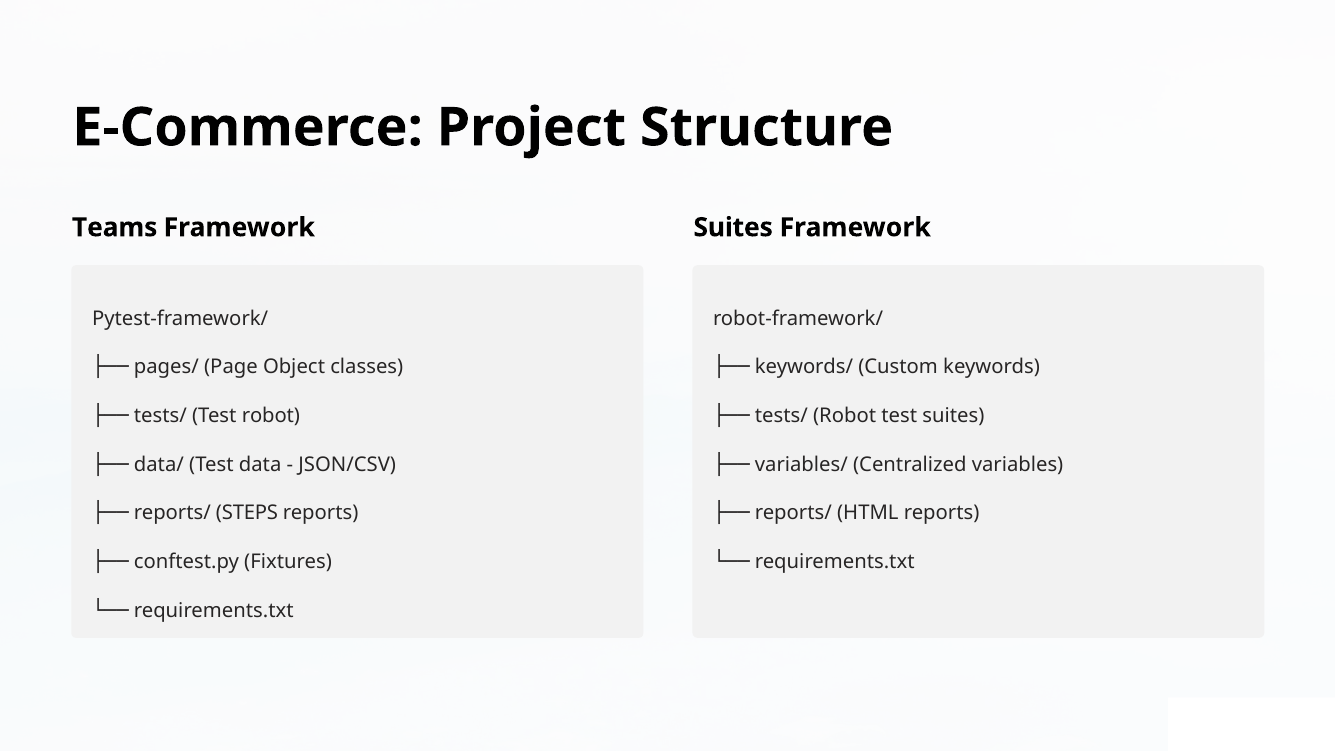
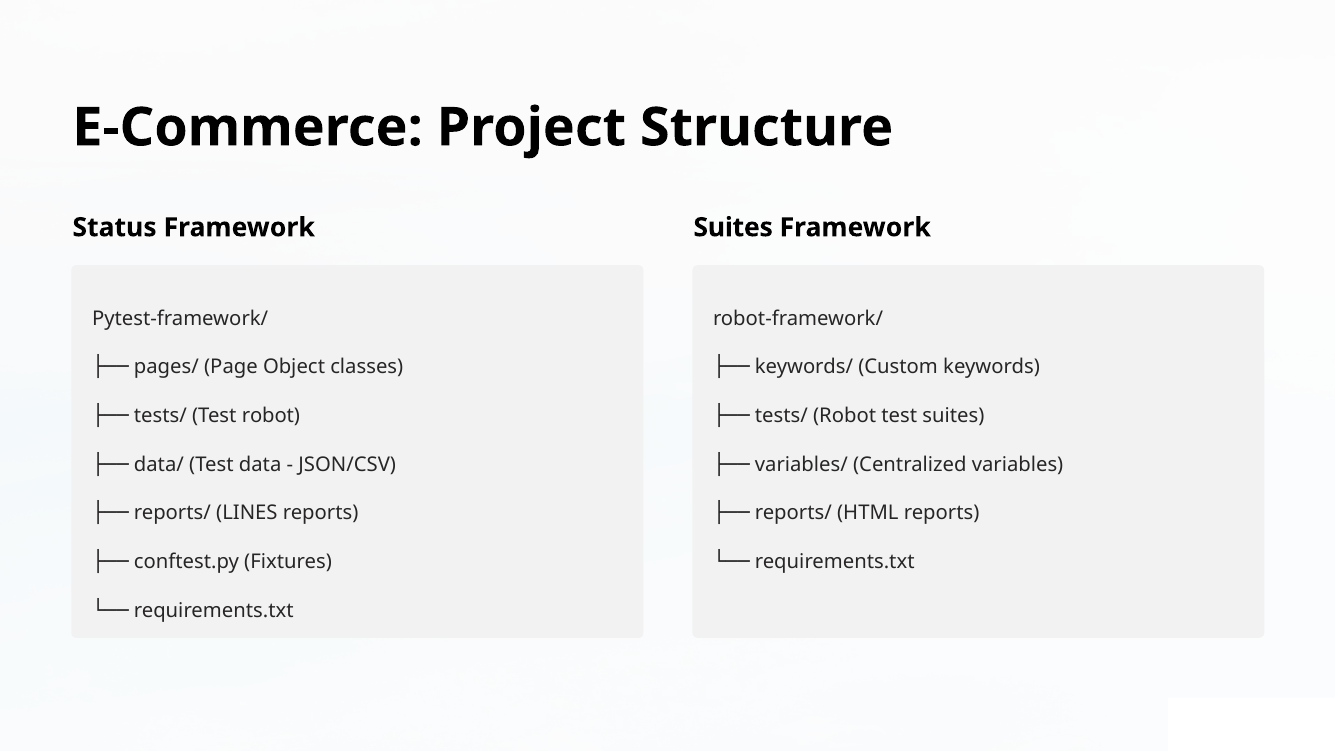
Teams: Teams -> Status
STEPS: STEPS -> LINES
